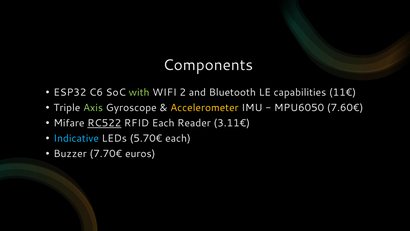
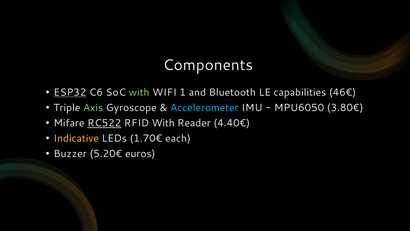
ESP32 underline: none -> present
2: 2 -> 1
11€: 11€ -> 46€
Accelerometer colour: yellow -> light blue
7.60€: 7.60€ -> 3.80€
RFID Each: Each -> With
3.11€: 3.11€ -> 4.40€
Indicative colour: light blue -> yellow
5.70€: 5.70€ -> 1.70€
7.70€: 7.70€ -> 5.20€
